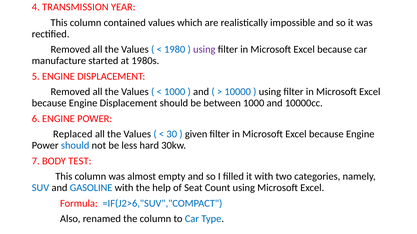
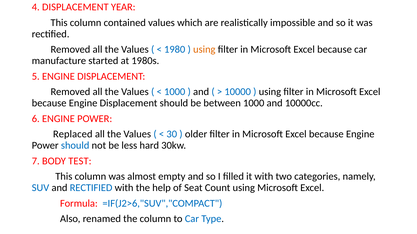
4 TRANSMISSION: TRANSMISSION -> DISPLACEMENT
using at (204, 50) colour: purple -> orange
given: given -> older
and GASOLINE: GASOLINE -> RECTIFIED
